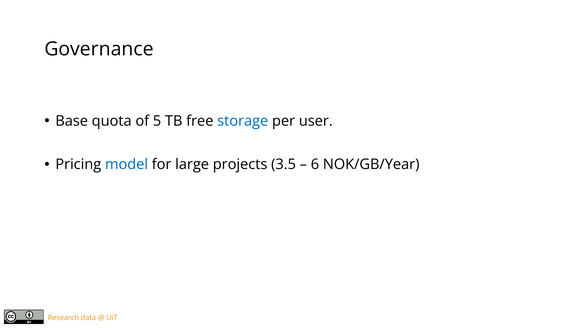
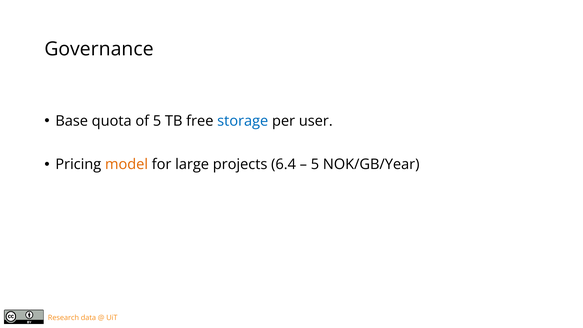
model colour: blue -> orange
3.5: 3.5 -> 6.4
6 at (315, 164): 6 -> 5
